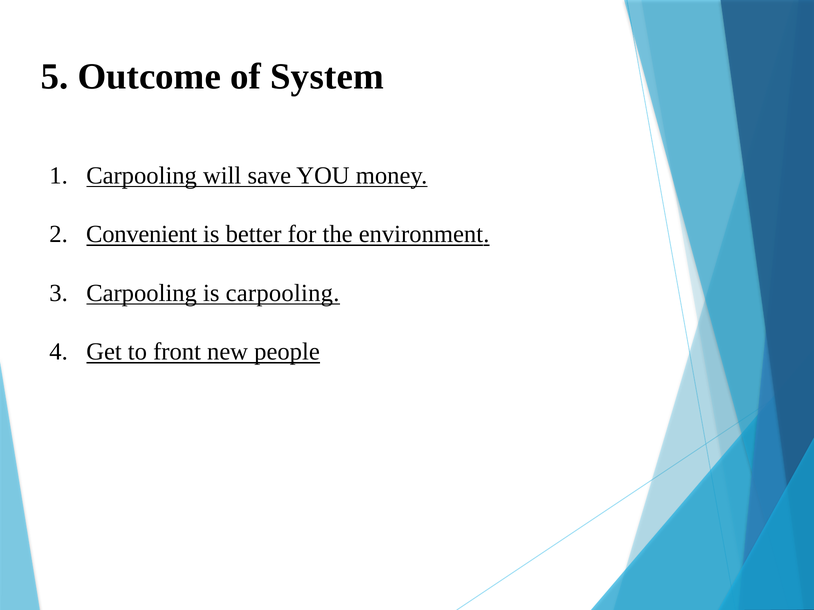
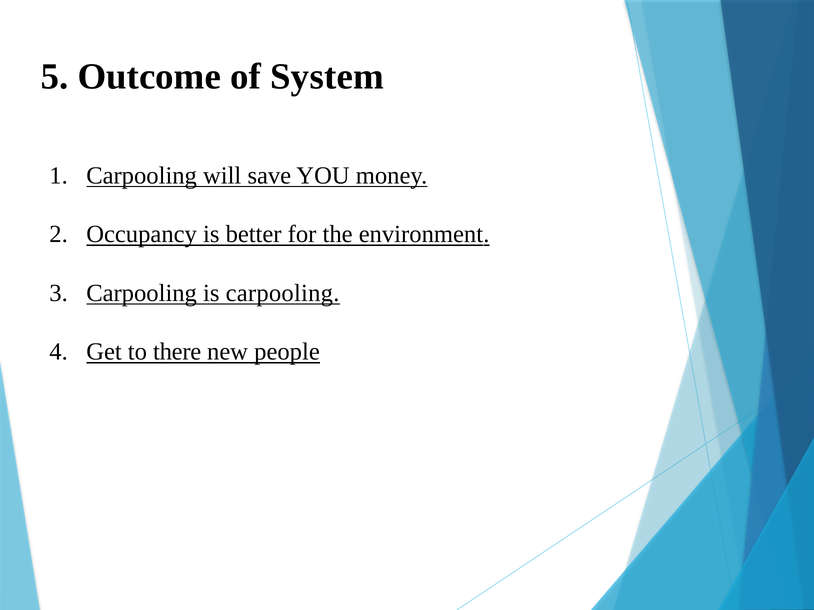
Convenient: Convenient -> Occupancy
front: front -> there
